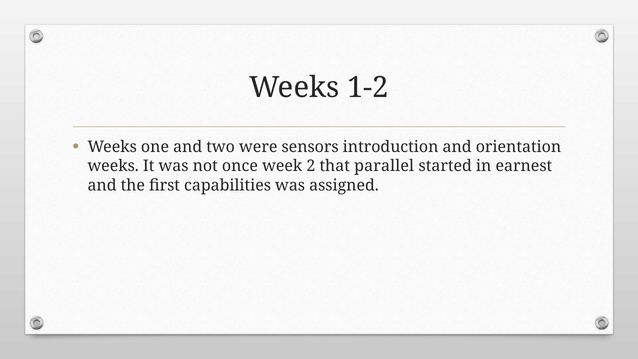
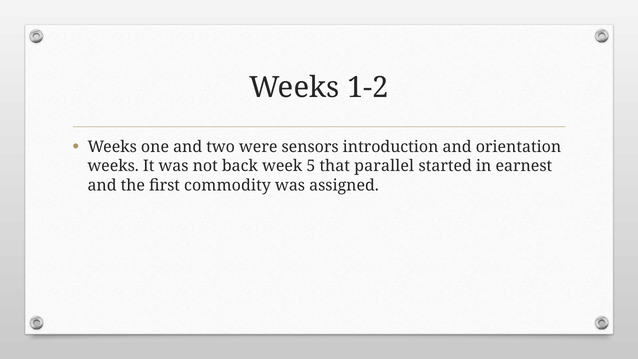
once: once -> back
2: 2 -> 5
capabilities: capabilities -> commodity
